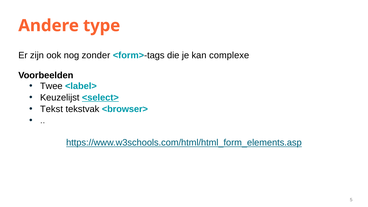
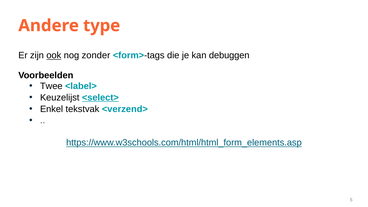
ook underline: none -> present
complexe: complexe -> debuggen
Tekst: Tekst -> Enkel
<browser>: <browser> -> <verzend>
